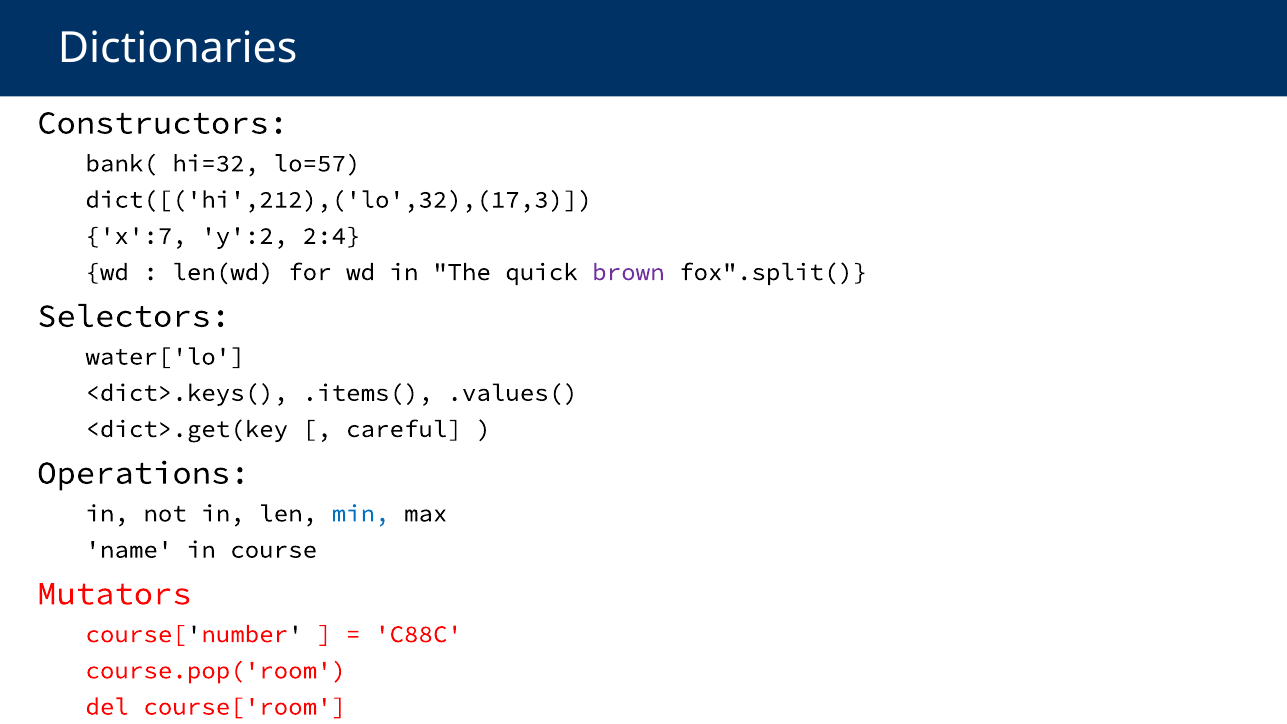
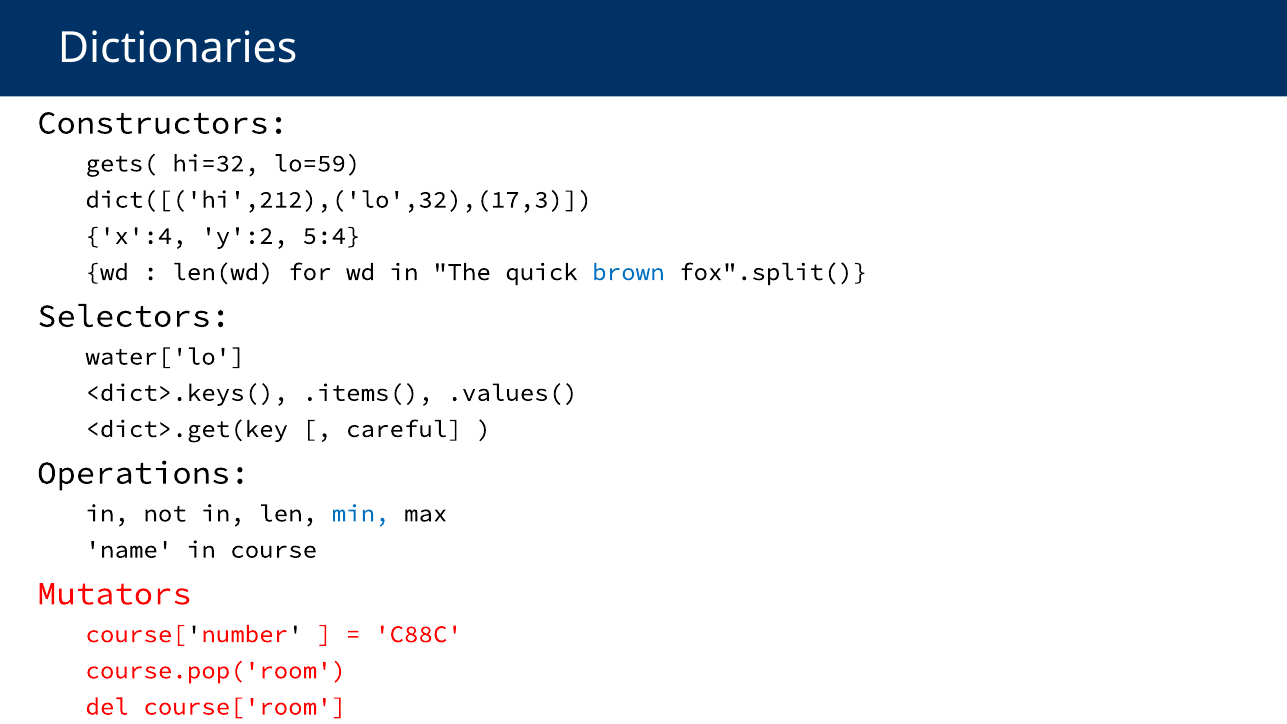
bank(: bank( -> gets(
lo=57: lo=57 -> lo=59
x':7: x':7 -> x':4
2:4: 2:4 -> 5:4
brown colour: purple -> blue
